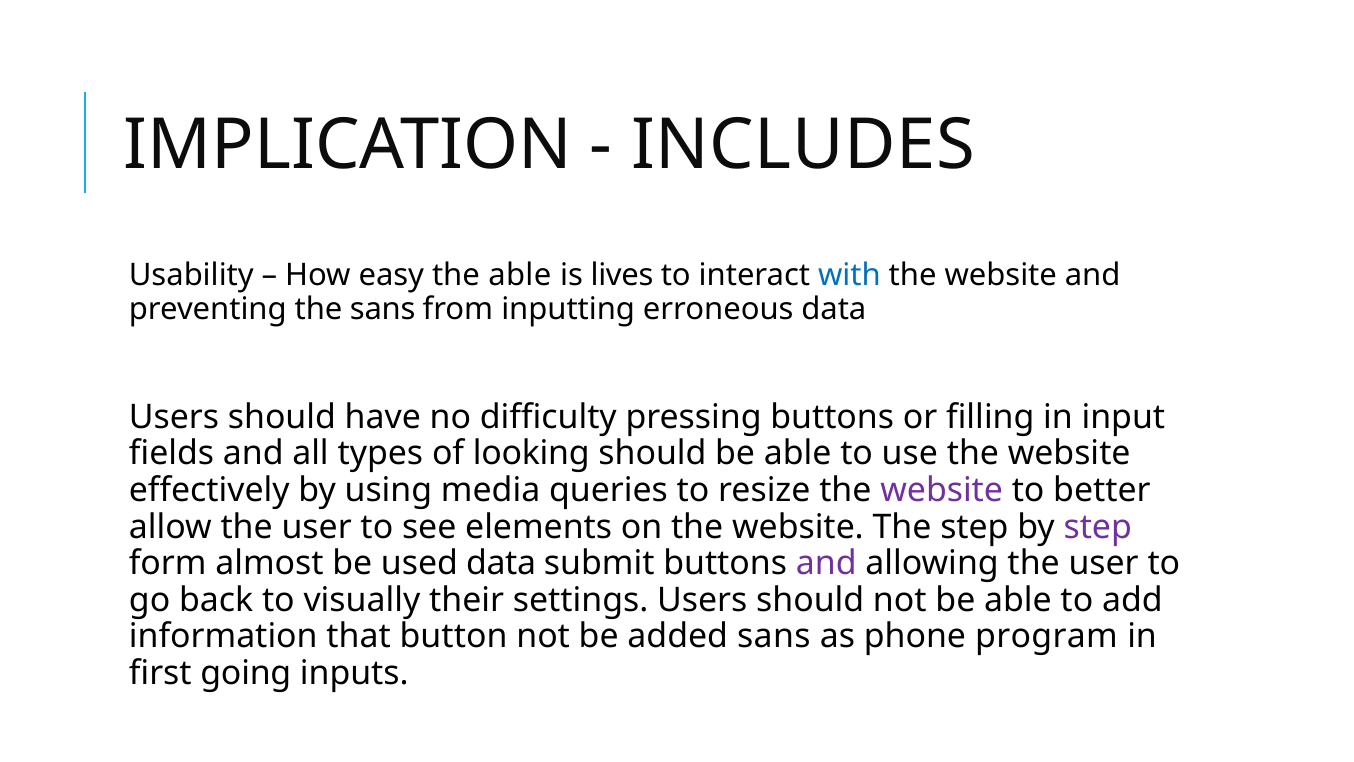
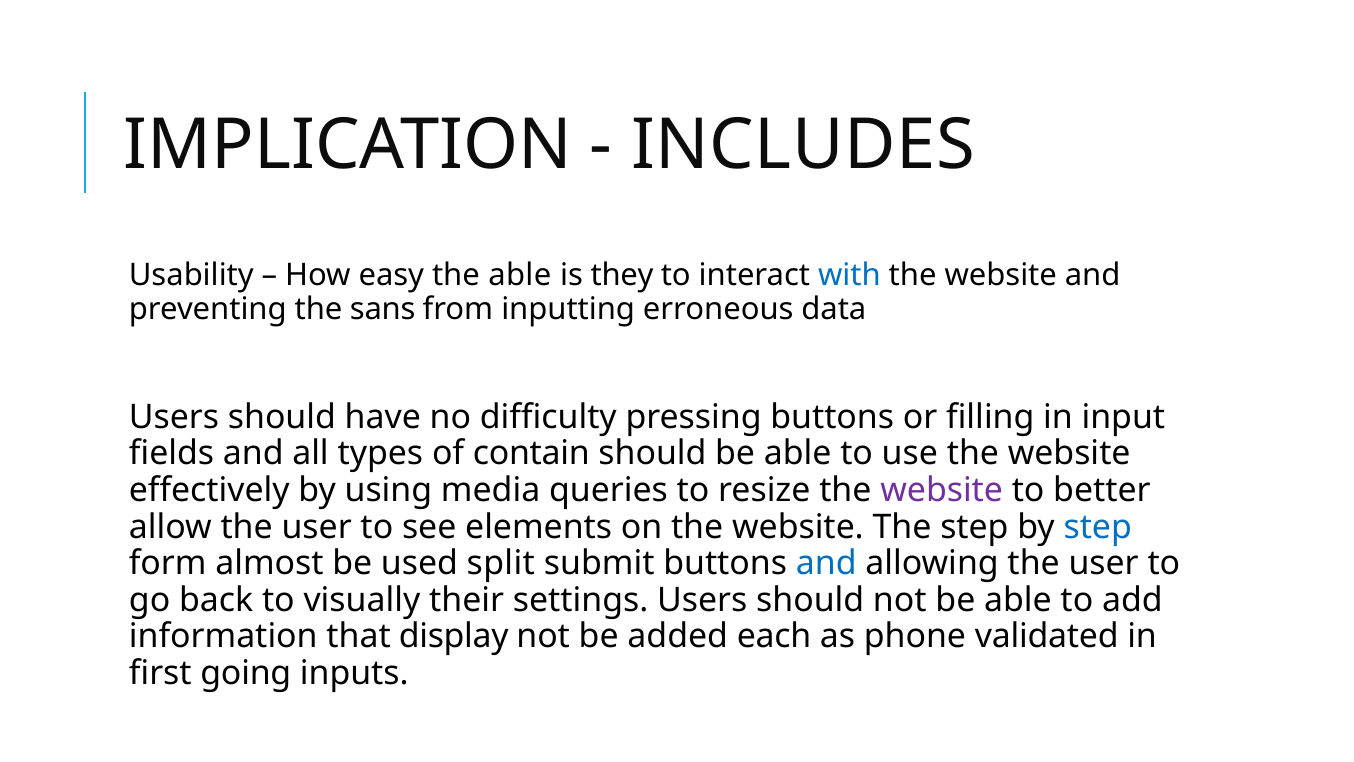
lives: lives -> they
looking: looking -> contain
step at (1098, 527) colour: purple -> blue
used data: data -> split
and at (826, 563) colour: purple -> blue
button: button -> display
added sans: sans -> each
program: program -> validated
